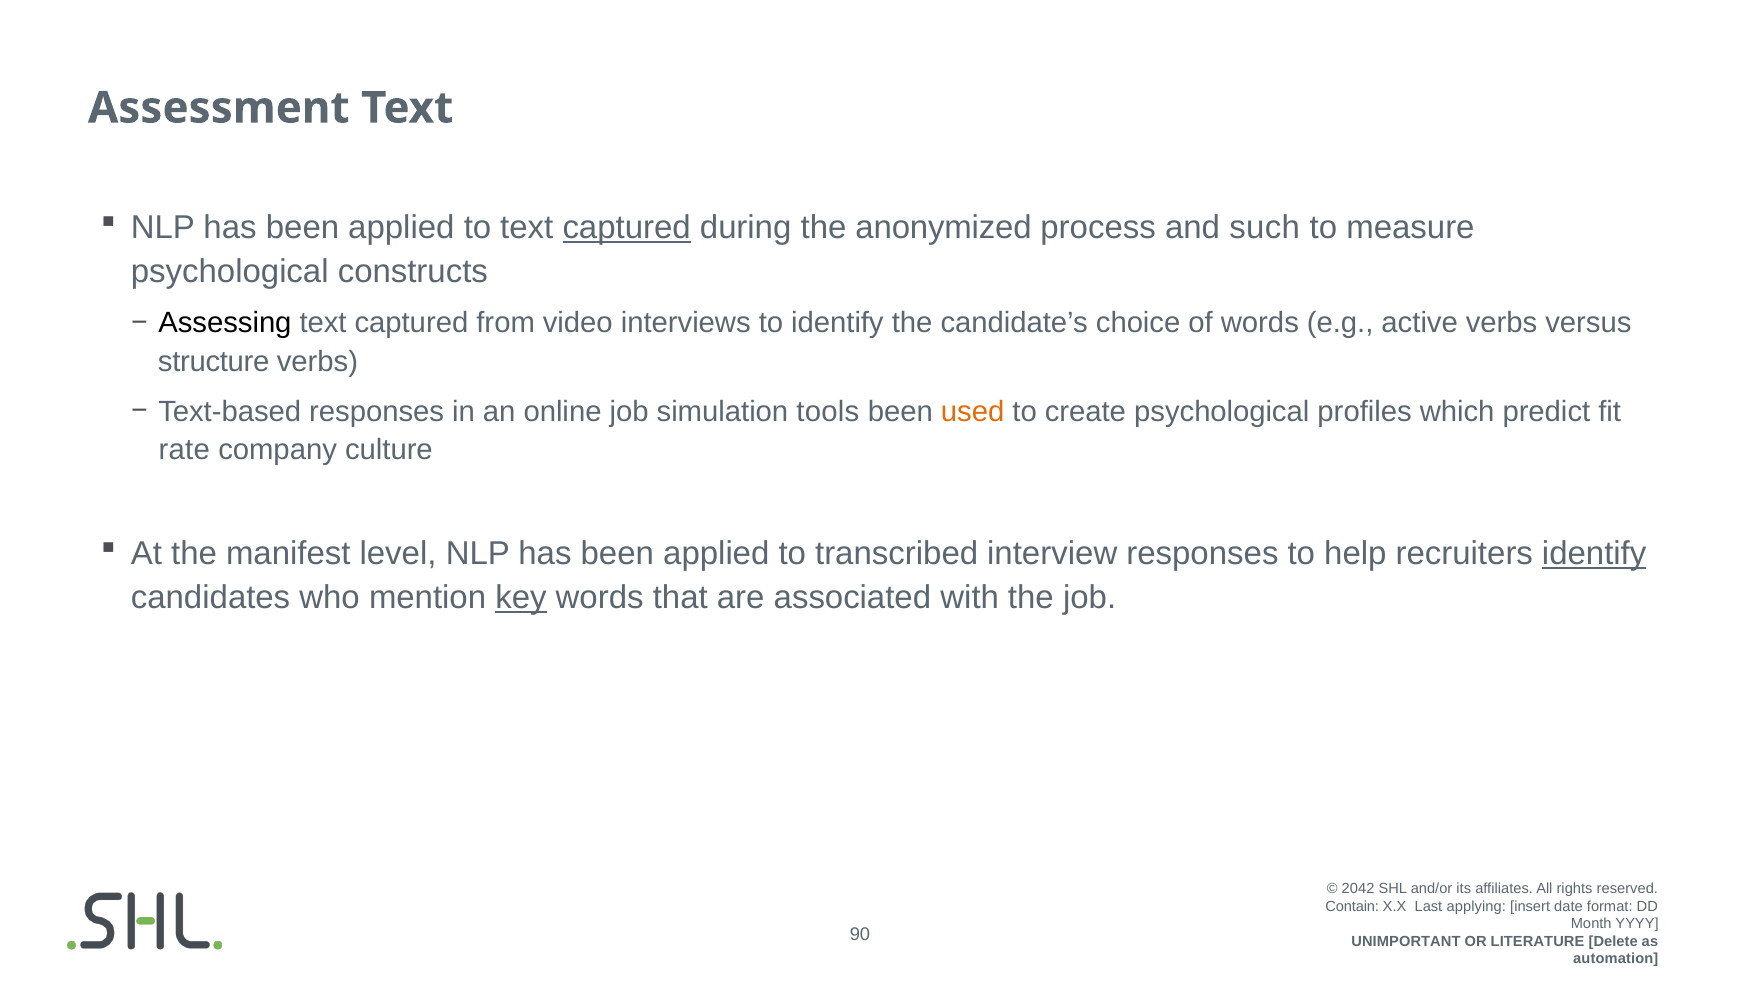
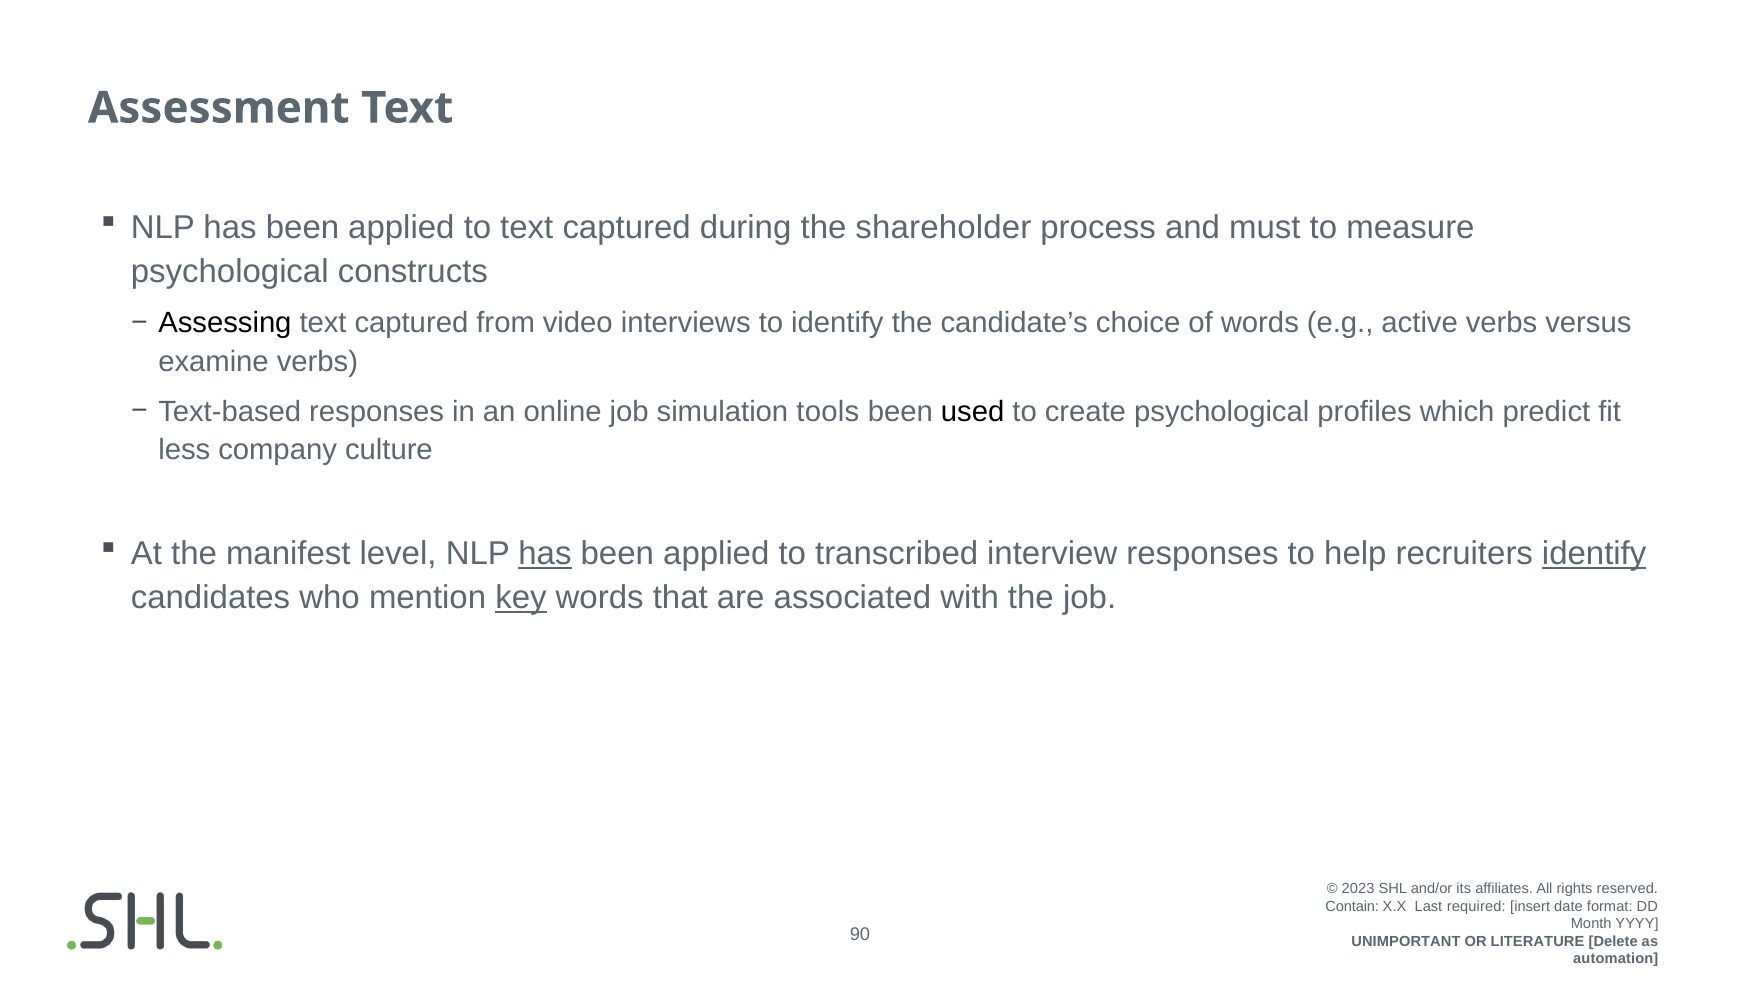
captured at (627, 228) underline: present -> none
anonymized: anonymized -> shareholder
such: such -> must
structure: structure -> examine
used colour: orange -> black
rate: rate -> less
has at (545, 554) underline: none -> present
2042: 2042 -> 2023
applying: applying -> required
